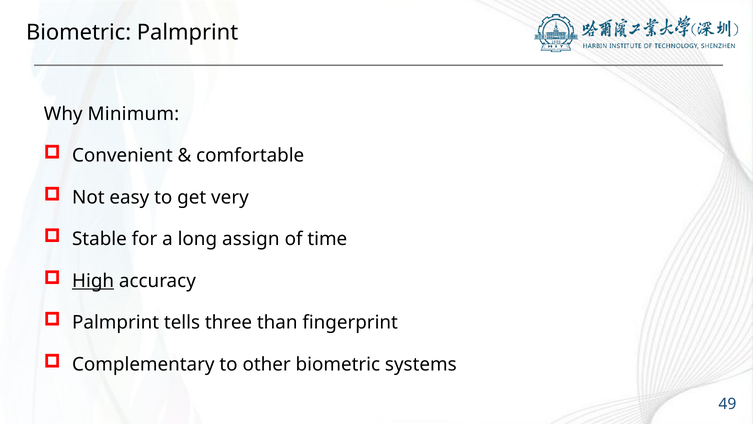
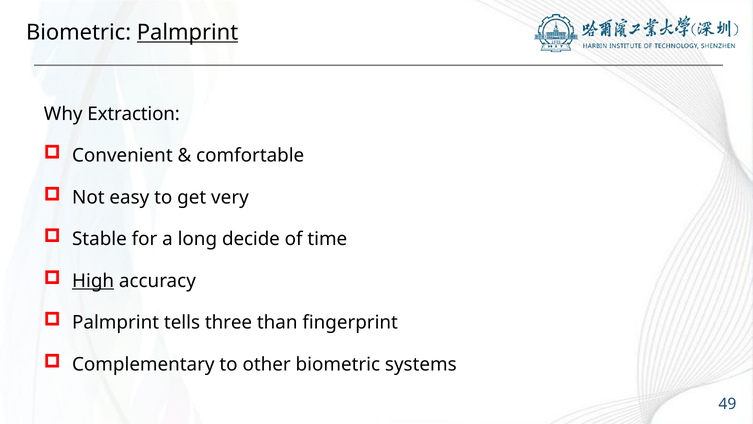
Palmprint at (188, 32) underline: none -> present
Minimum: Minimum -> Extraction
assign: assign -> decide
